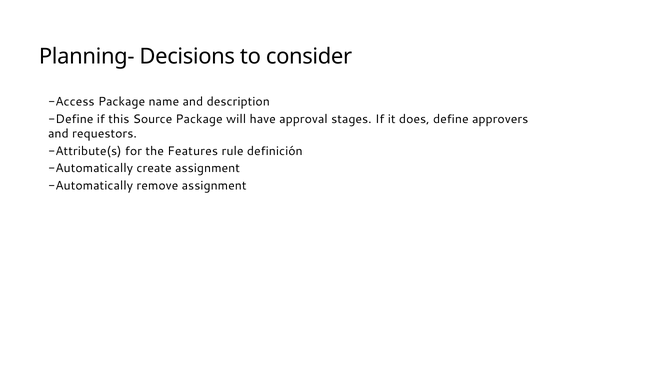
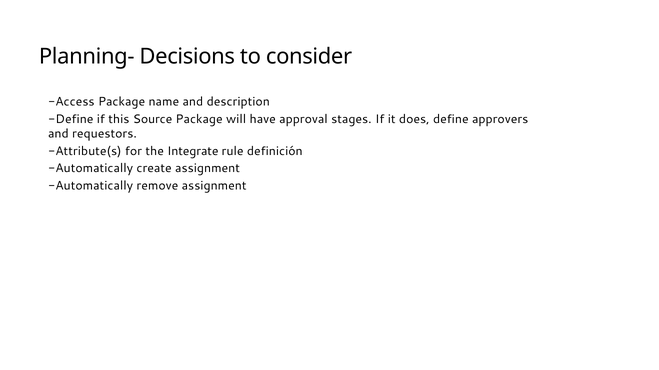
Features: Features -> Integrate
